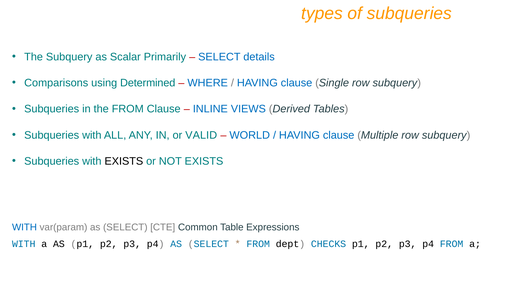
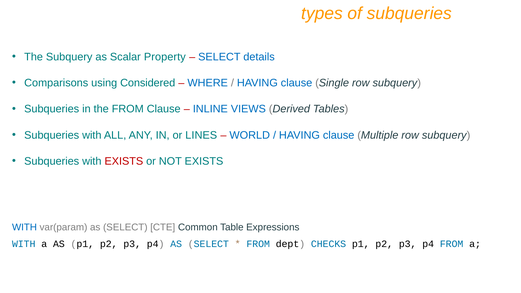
Primarily: Primarily -> Property
Determined: Determined -> Considered
VALID: VALID -> LINES
EXISTS at (124, 161) colour: black -> red
